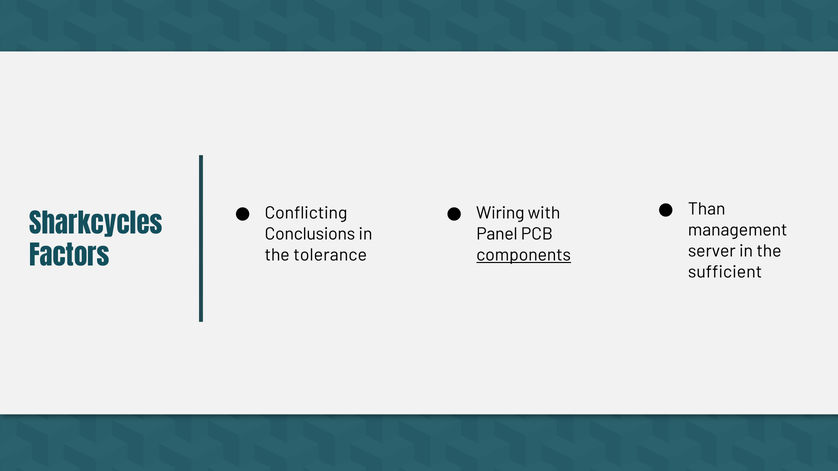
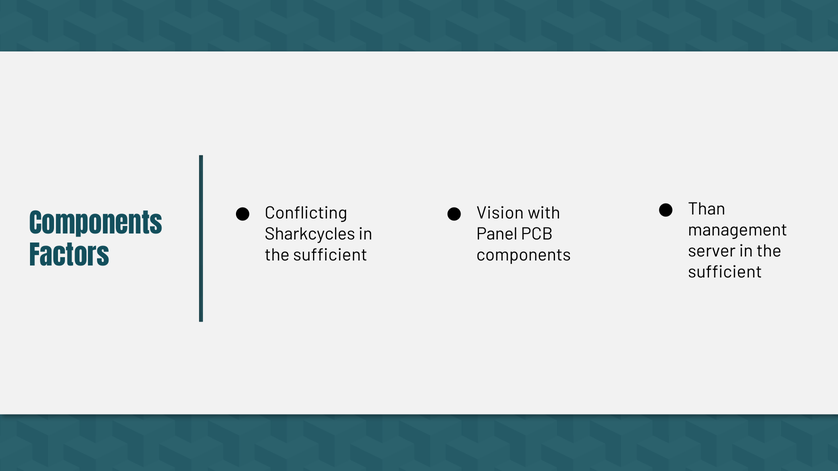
Wiring: Wiring -> Vision
Sharkcycles at (96, 225): Sharkcycles -> Components
Conclusions: Conclusions -> Sharkcycles
tolerance at (330, 255): tolerance -> sufficient
components at (524, 255) underline: present -> none
